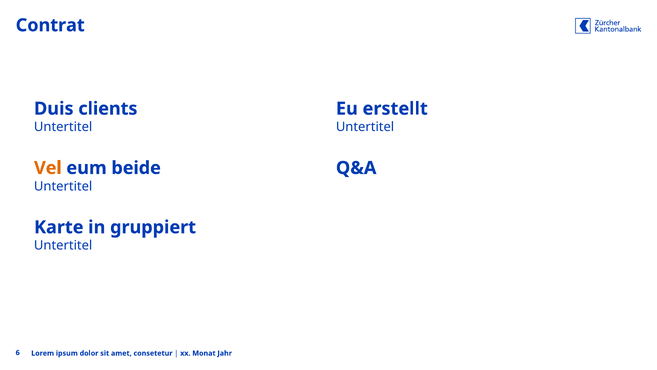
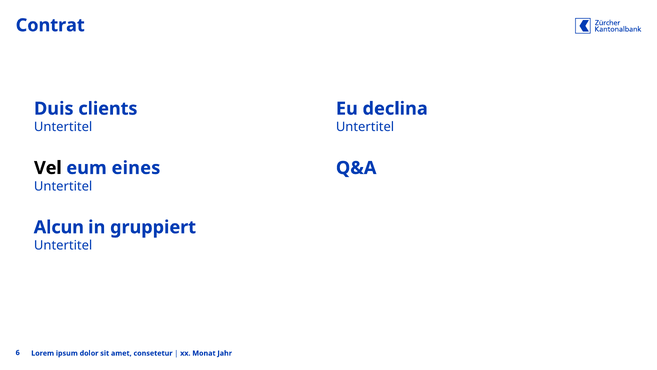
erstellt: erstellt -> declina
Vel colour: orange -> black
beide: beide -> eines
Karte: Karte -> Alcun
